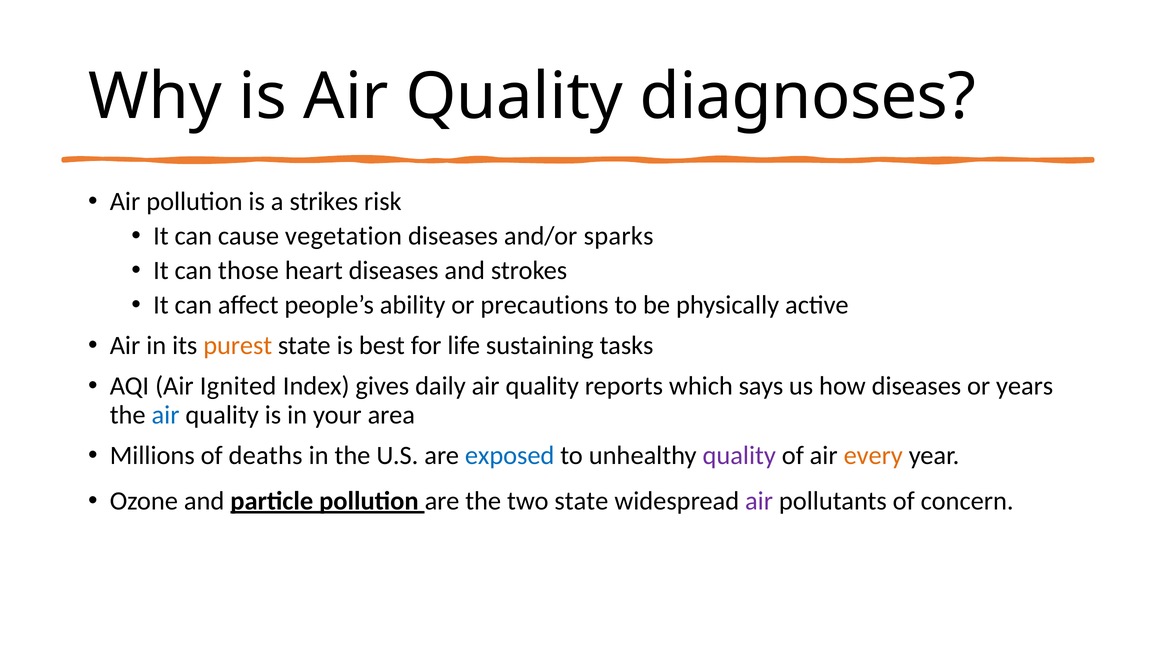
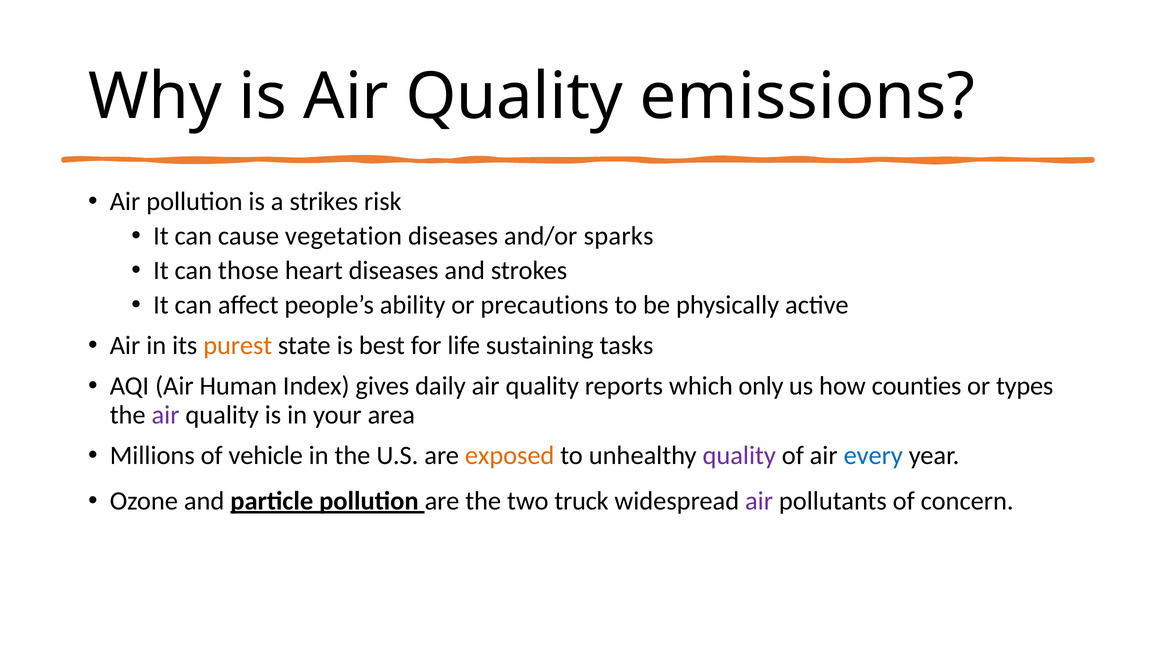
diagnoses: diagnoses -> emissions
Ignited: Ignited -> Human
says: says -> only
how diseases: diseases -> counties
years: years -> types
air at (166, 415) colour: blue -> purple
deaths: deaths -> vehicle
exposed colour: blue -> orange
every colour: orange -> blue
two state: state -> truck
